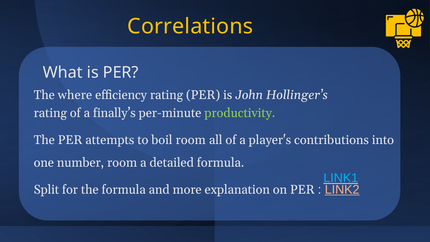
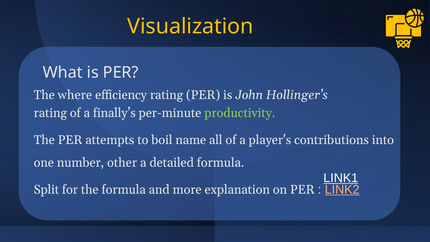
Correlations: Correlations -> Visualization
boil room: room -> name
number room: room -> other
LINK1 colour: light blue -> white
